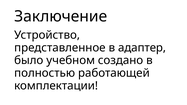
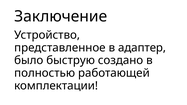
учебном: учебном -> быструю
